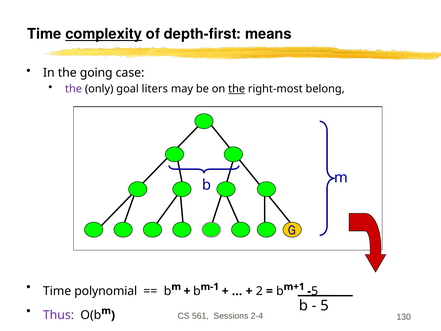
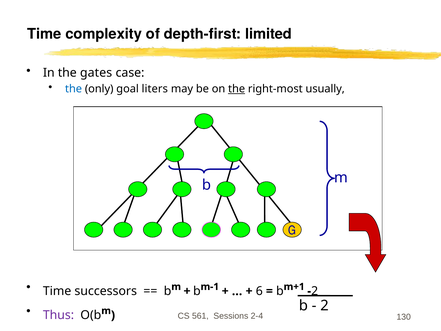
complexity underline: present -> none
means: means -> limited
going: going -> gates
the at (74, 89) colour: purple -> blue
belong: belong -> usually
polynomial: polynomial -> successors
2: 2 -> 6
5 at (315, 291): 5 -> 2
5 at (324, 305): 5 -> 2
